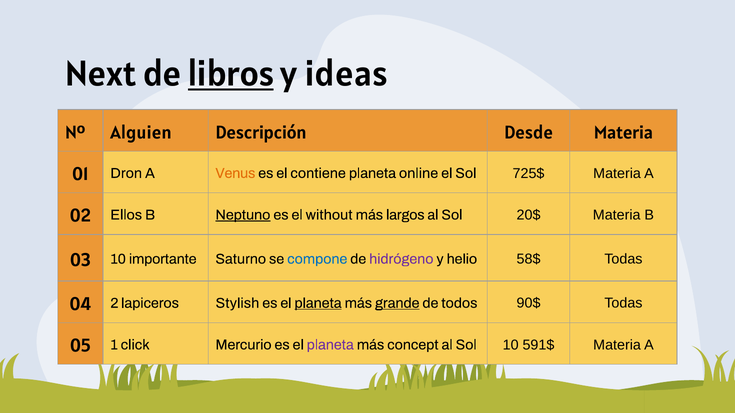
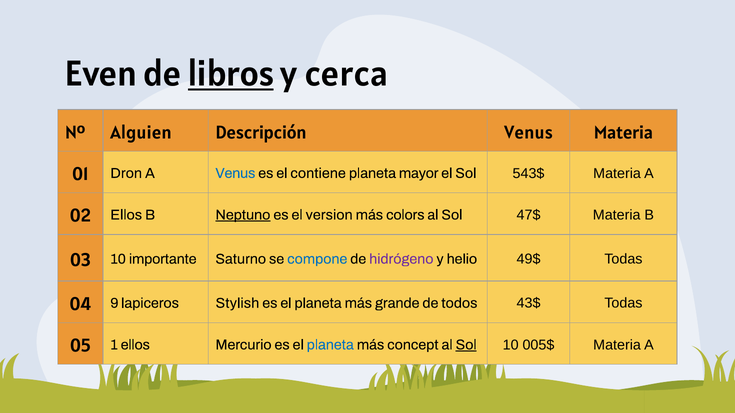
Next: Next -> Even
ideas: ideas -> cerca
Descripción Desde: Desde -> Venus
Venus at (235, 173) colour: orange -> blue
online: online -> mayor
725$: 725$ -> 543$
without: without -> version
largos: largos -> colors
20$: 20$ -> 47$
58$: 58$ -> 49$
2: 2 -> 9
planeta at (318, 303) underline: present -> none
grande underline: present -> none
90$: 90$ -> 43$
1 click: click -> ellos
planeta at (330, 345) colour: purple -> blue
Sol at (466, 345) underline: none -> present
591$: 591$ -> 005$
